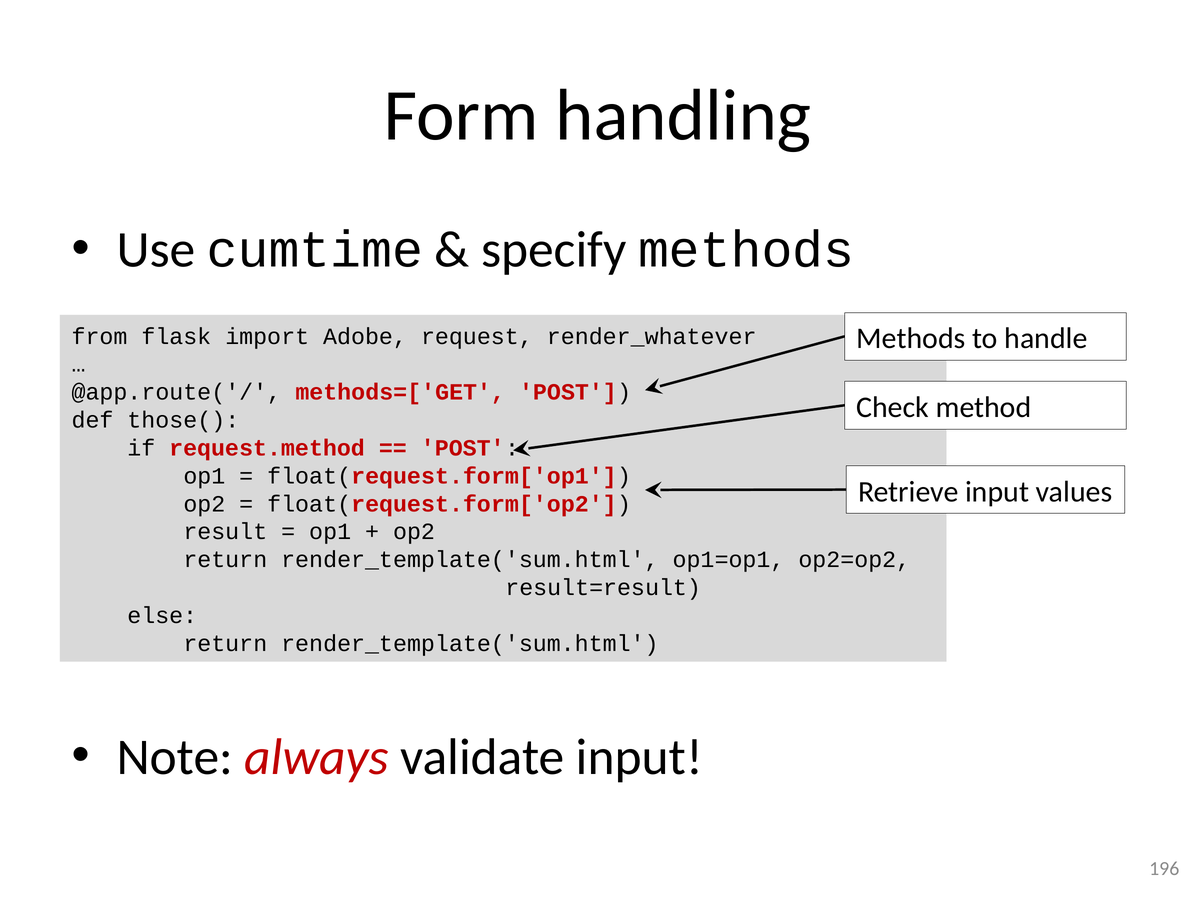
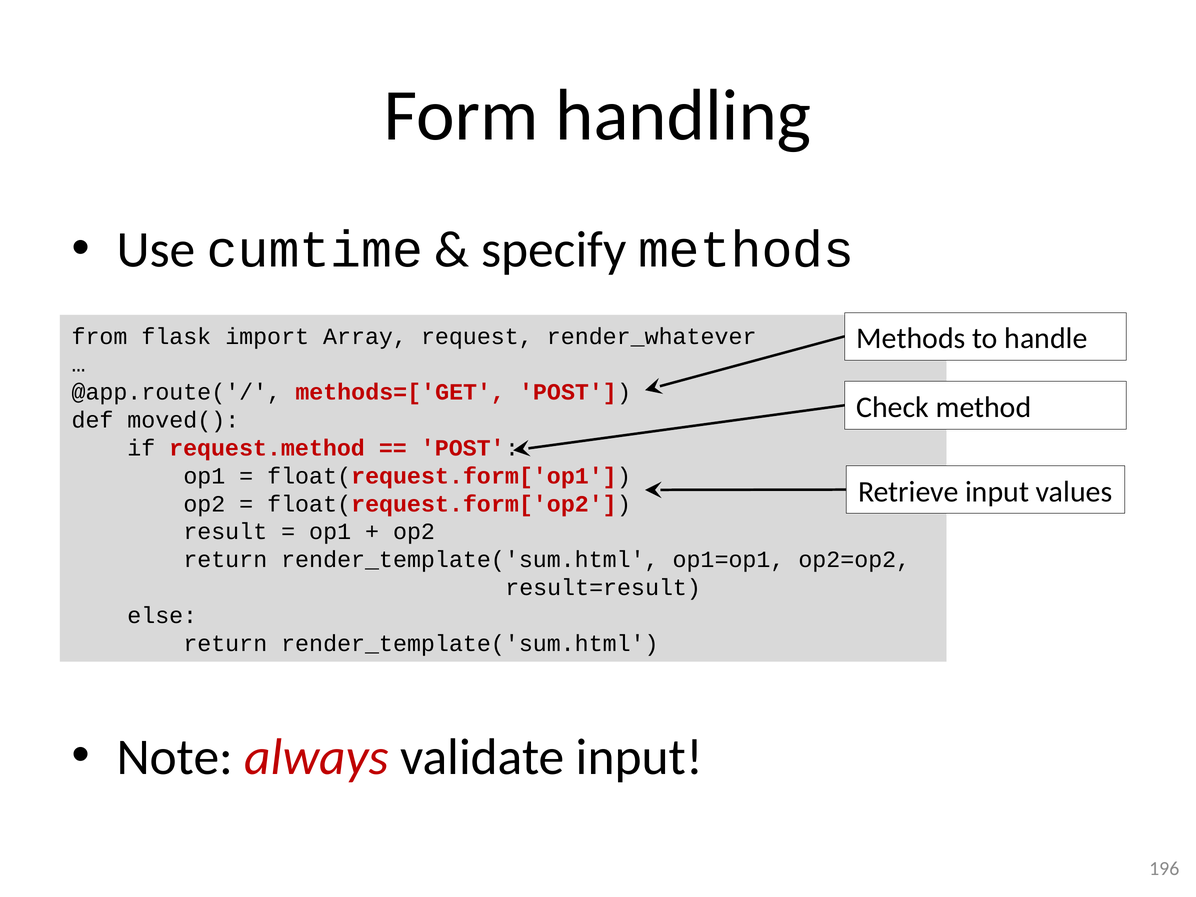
Adobe: Adobe -> Array
those(: those( -> moved(
